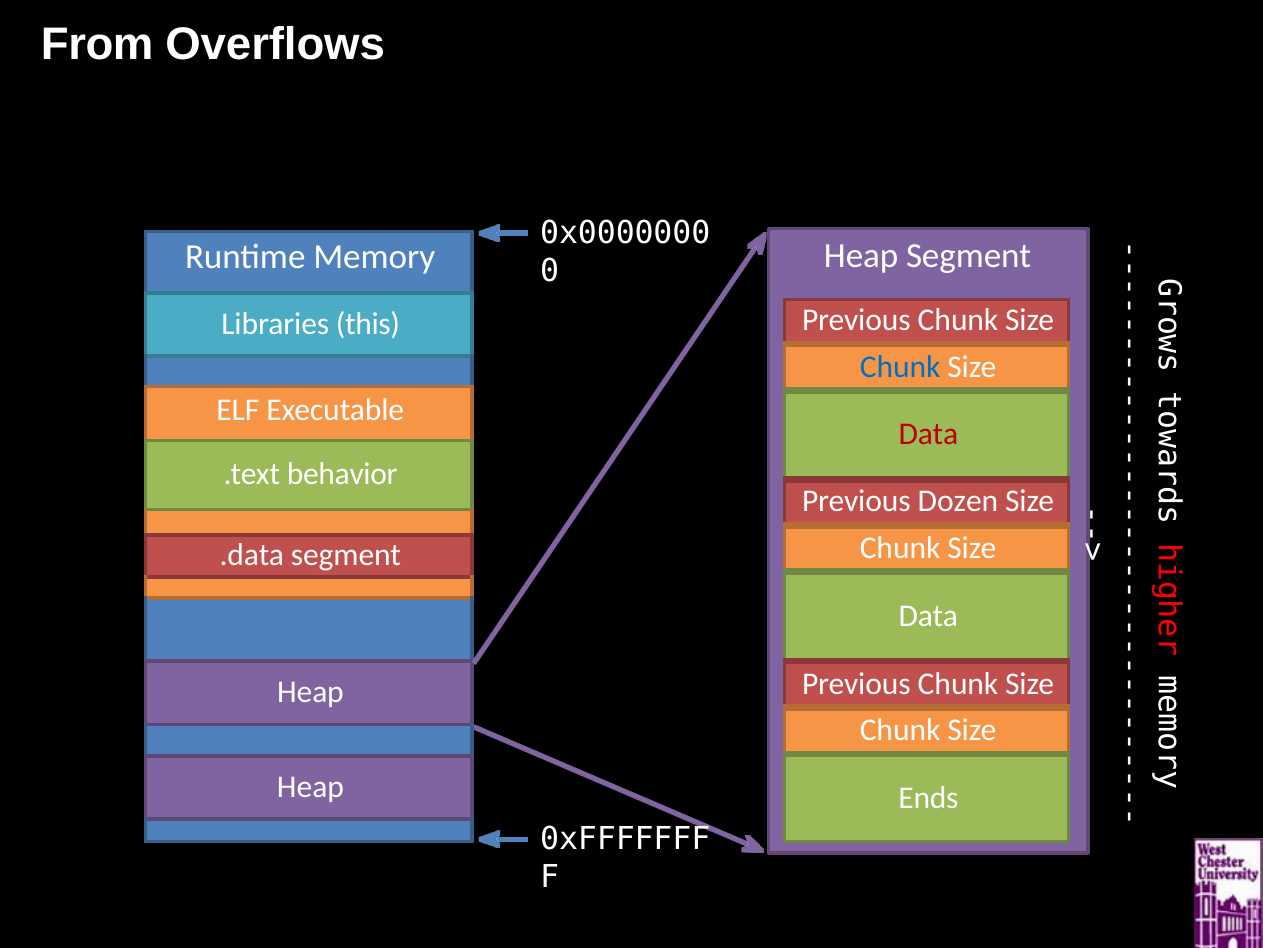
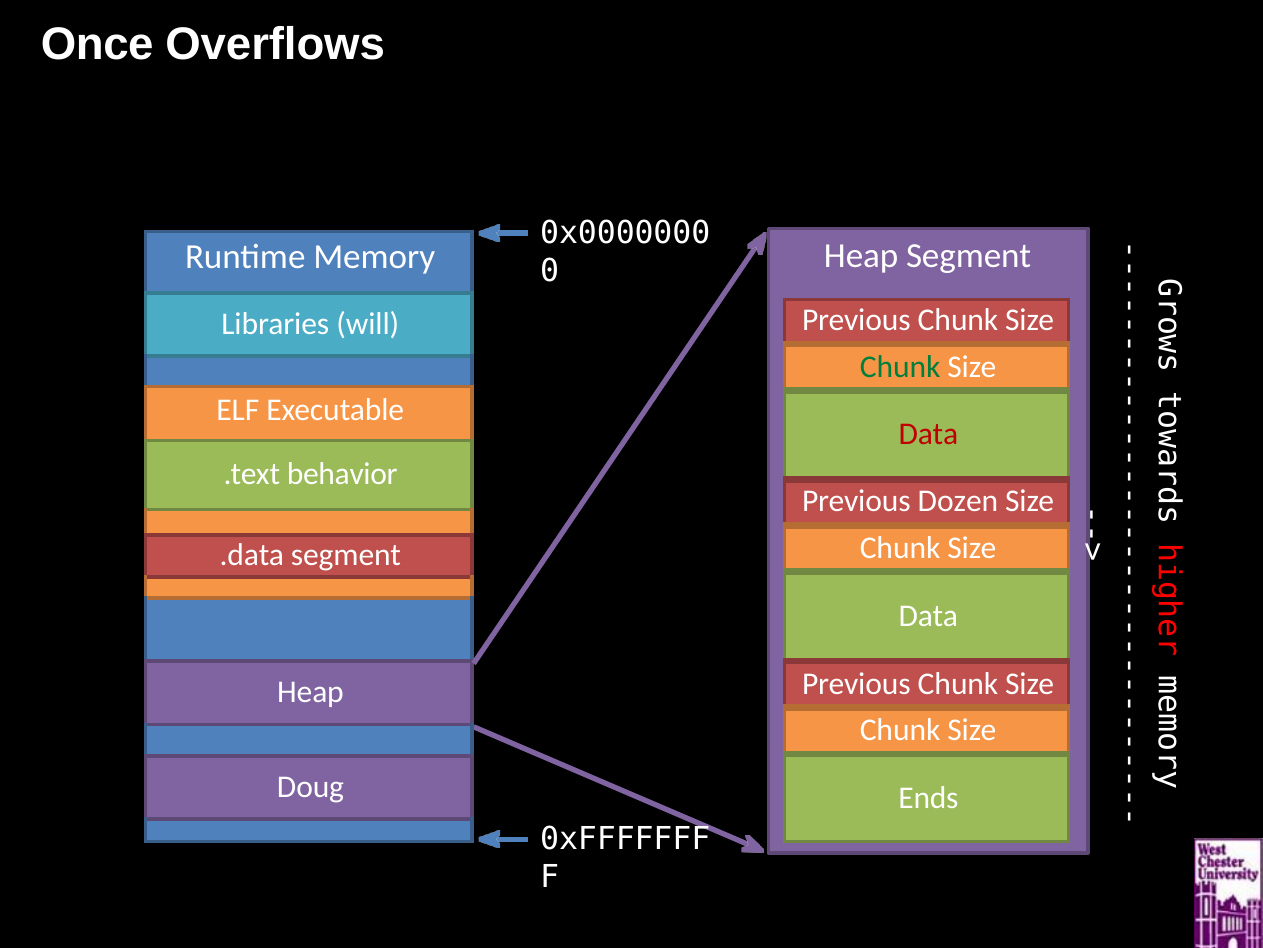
From: From -> Once
this: this -> will
Chunk at (900, 366) colour: blue -> green
Heap at (310, 786): Heap -> Doug
